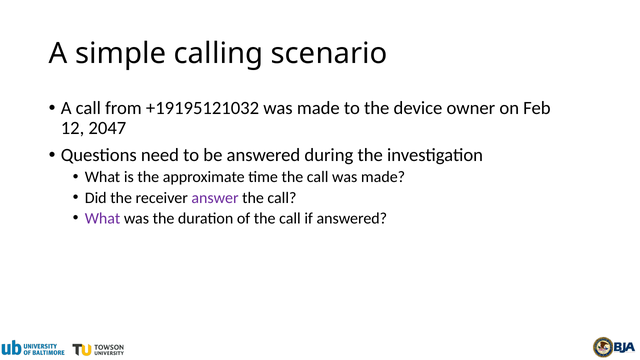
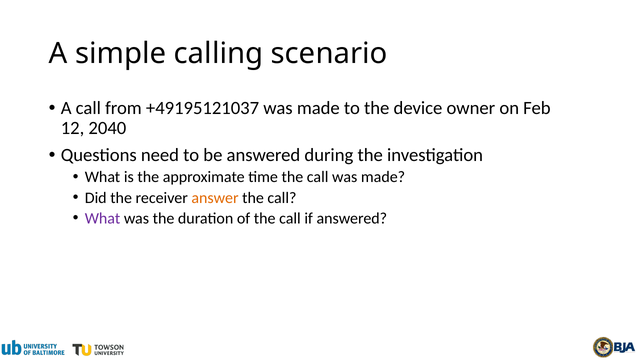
+19195121032: +19195121032 -> +49195121037
2047: 2047 -> 2040
answer colour: purple -> orange
